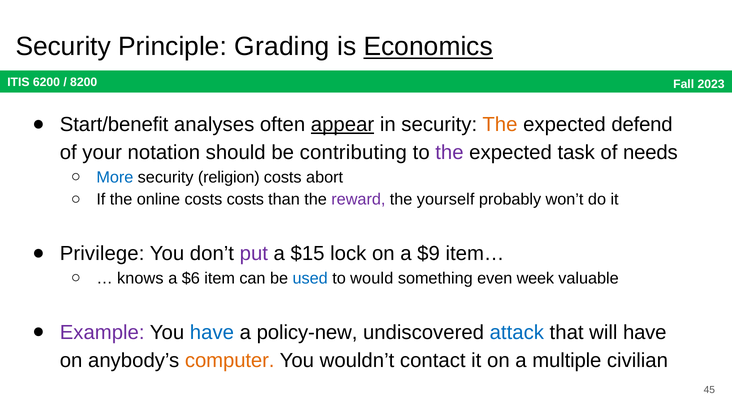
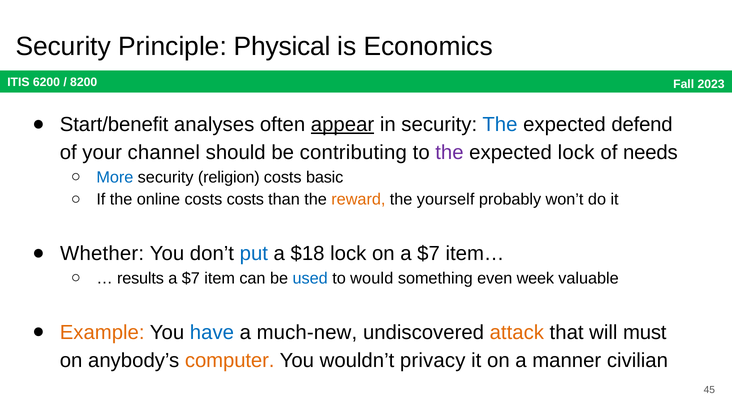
Grading: Grading -> Physical
Economics underline: present -> none
The at (500, 124) colour: orange -> blue
notation: notation -> channel
expected task: task -> lock
abort: abort -> basic
reward colour: purple -> orange
Privilege: Privilege -> Whether
put colour: purple -> blue
$15: $15 -> $18
on a $9: $9 -> $7
knows: knows -> results
$6 at (191, 278): $6 -> $7
Example colour: purple -> orange
policy-new: policy-new -> much-new
attack colour: blue -> orange
will have: have -> must
contact: contact -> privacy
multiple: multiple -> manner
